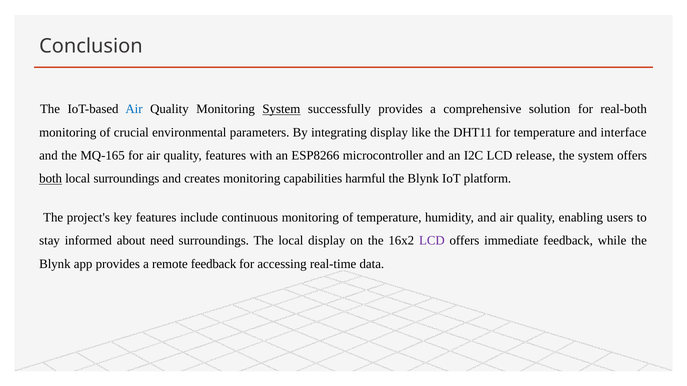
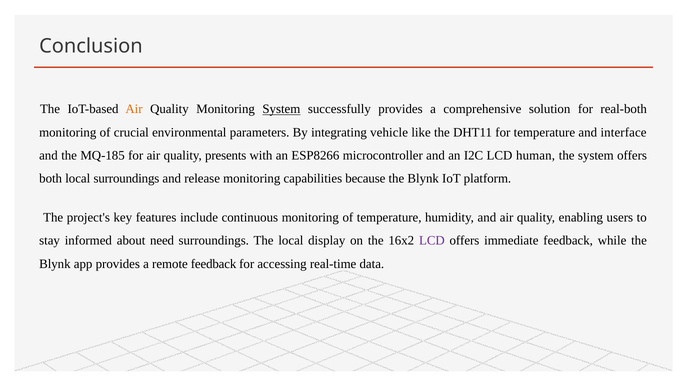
Air at (134, 109) colour: blue -> orange
integrating display: display -> vehicle
MQ-165: MQ-165 -> MQ-185
quality features: features -> presents
release: release -> human
both underline: present -> none
creates: creates -> release
harmful: harmful -> because
